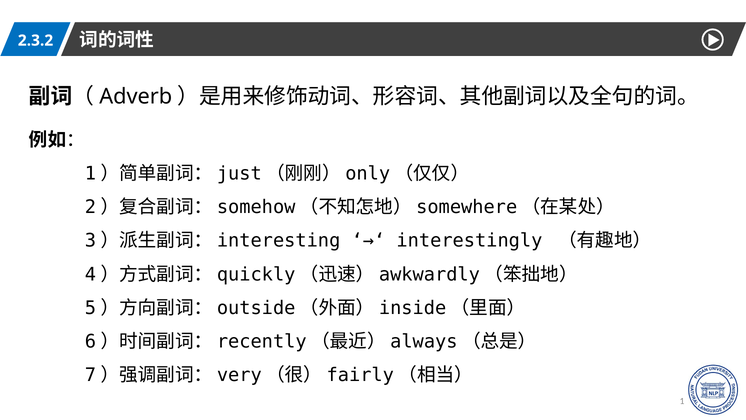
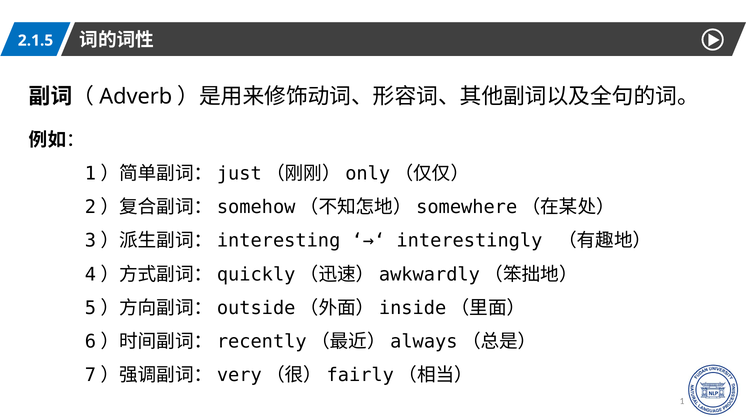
2.3.2: 2.3.2 -> 2.1.5
